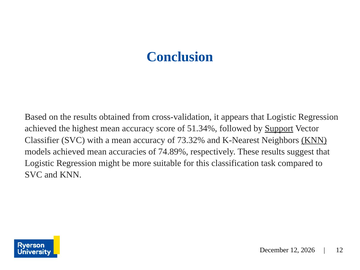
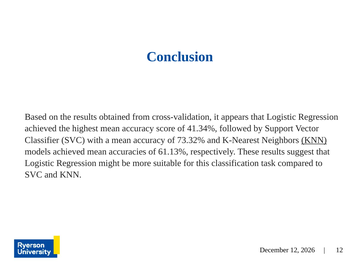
51.34%: 51.34% -> 41.34%
Support underline: present -> none
74.89%: 74.89% -> 61.13%
